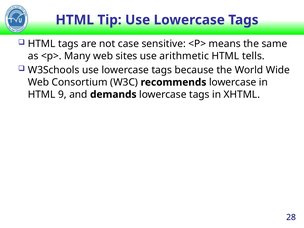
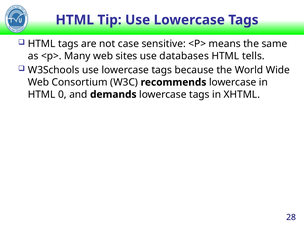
arithmetic: arithmetic -> databases
9: 9 -> 0
